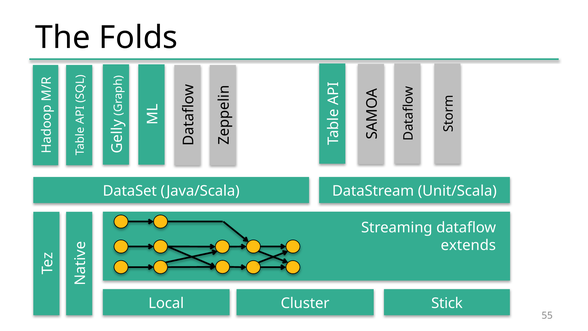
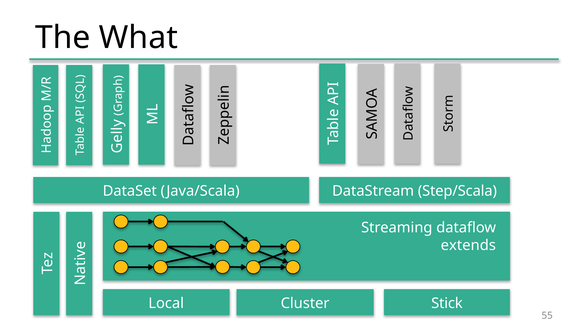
Folds: Folds -> What
Unit/Scala: Unit/Scala -> Step/Scala
